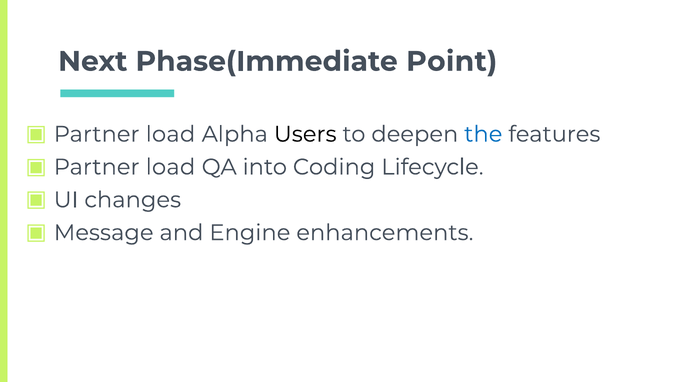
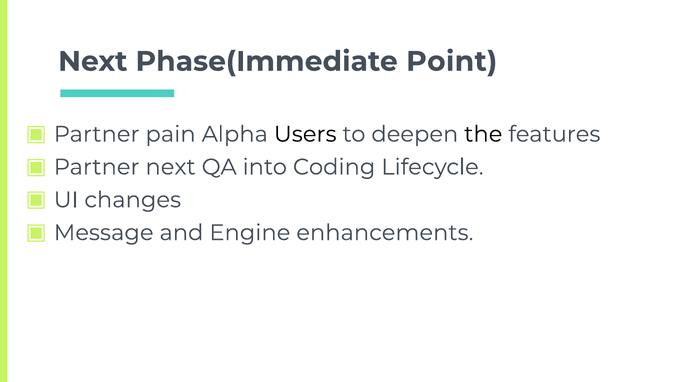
load at (170, 134): load -> pain
the colour: blue -> black
load at (170, 167): load -> next
